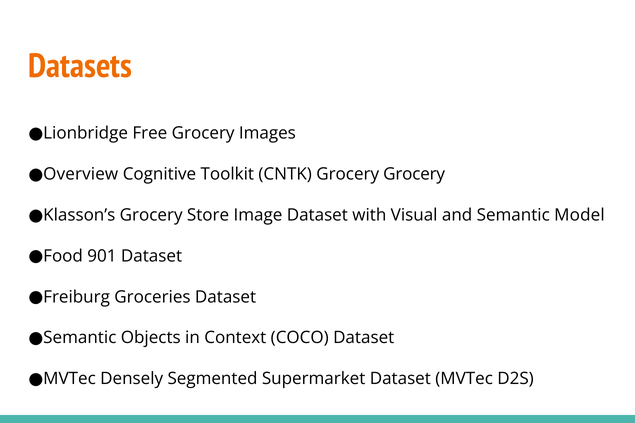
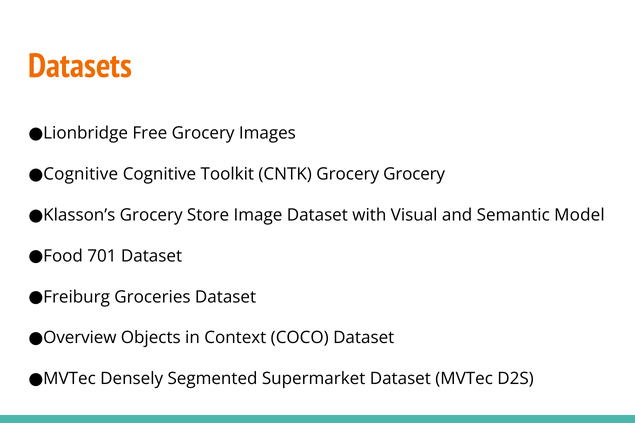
Overview at (81, 174): Overview -> Cognitive
901: 901 -> 701
Semantic at (80, 338): Semantic -> Overview
